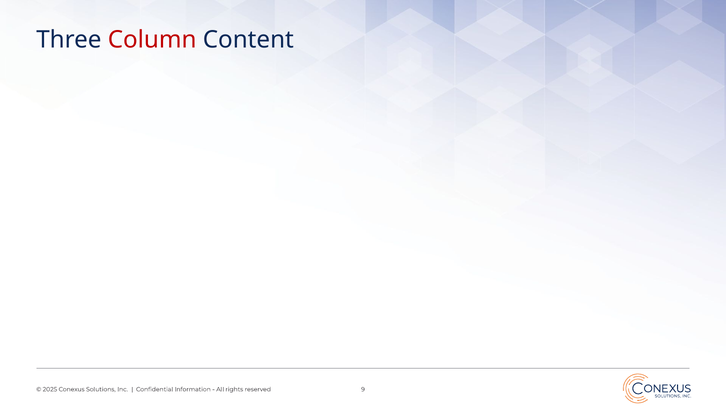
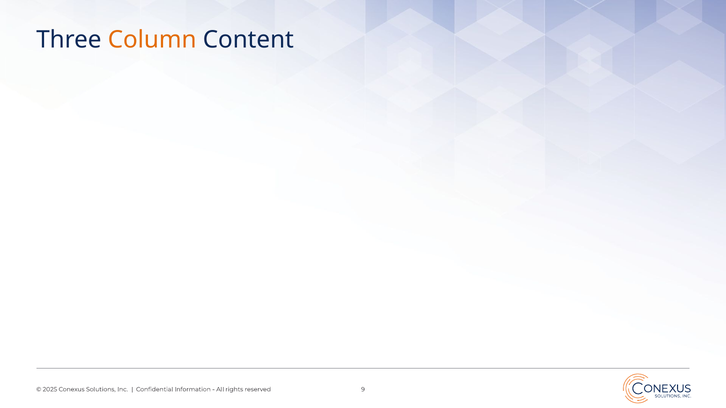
Column colour: red -> orange
